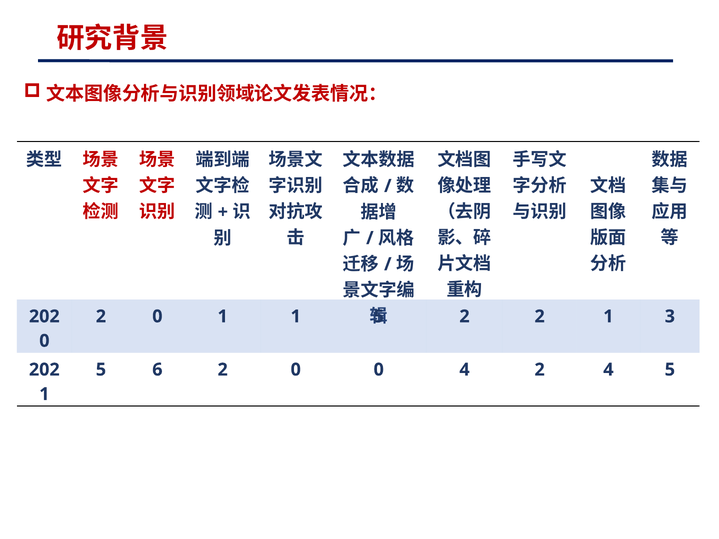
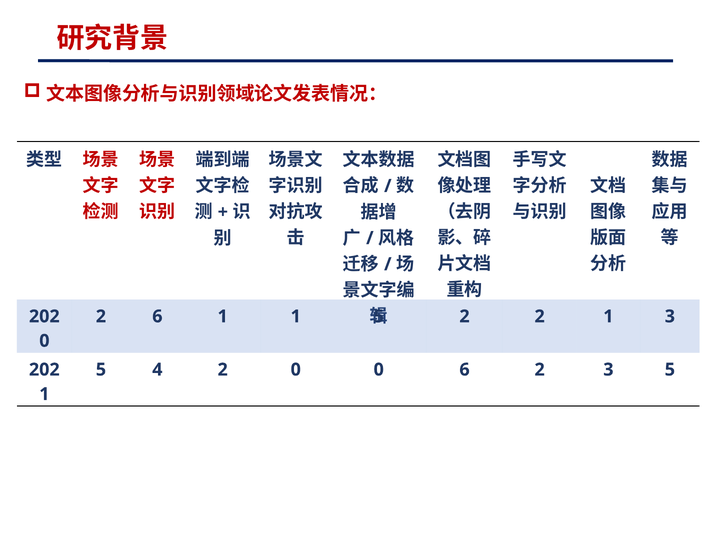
0 at (157, 317): 0 -> 6
6: 6 -> 4
0 4: 4 -> 6
2 4: 4 -> 3
